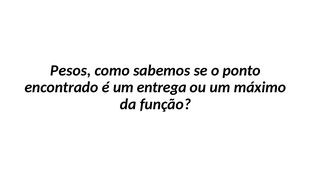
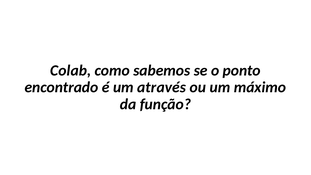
Pesos: Pesos -> Colab
entrega: entrega -> através
